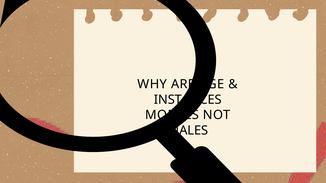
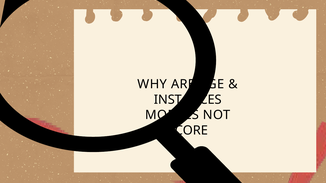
MALES: MALES -> SCORE
